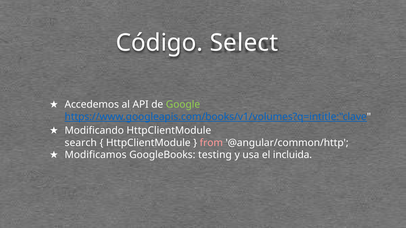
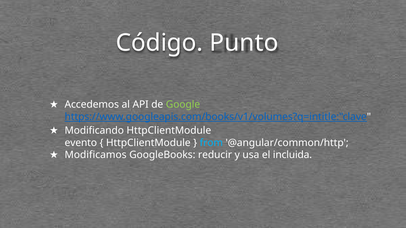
Select: Select -> Punto
search: search -> evento
from colour: pink -> light blue
testing: testing -> reducir
